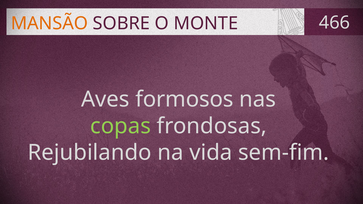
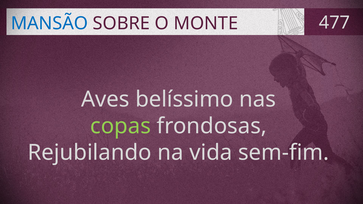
MANSÃO colour: orange -> blue
466: 466 -> 477
formosos: formosos -> belíssimo
